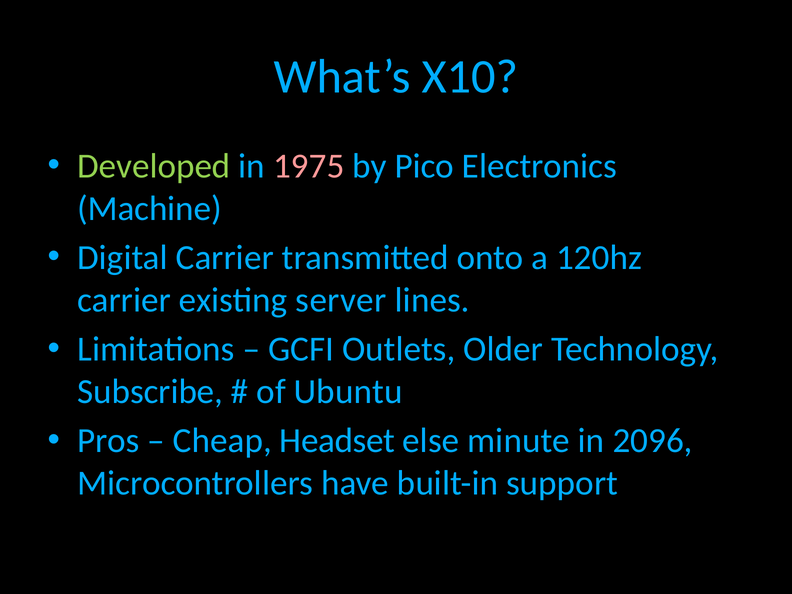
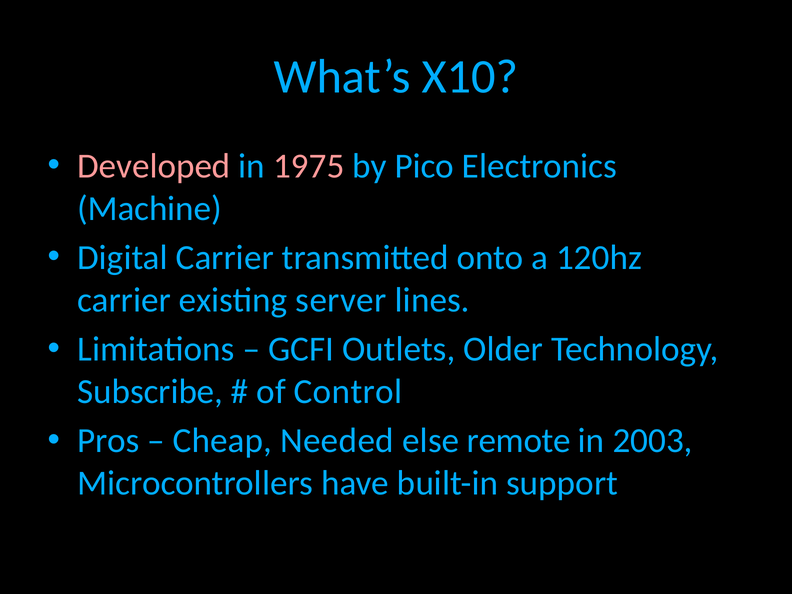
Developed colour: light green -> pink
Ubuntu: Ubuntu -> Control
Headset: Headset -> Needed
minute: minute -> remote
2096: 2096 -> 2003
